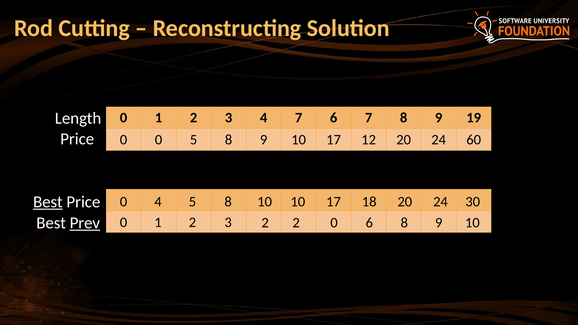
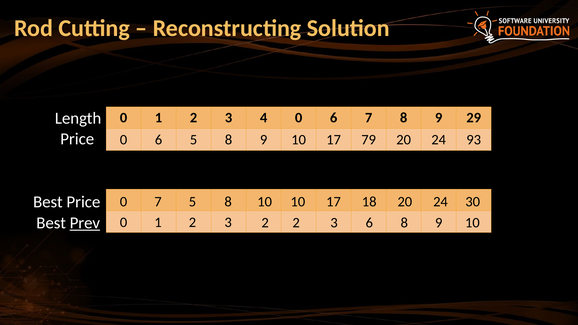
4 7: 7 -> 0
19: 19 -> 29
0 at (159, 140): 0 -> 6
12: 12 -> 79
60: 60 -> 93
Best at (48, 202) underline: present -> none
0 4: 4 -> 7
0 at (334, 223): 0 -> 3
